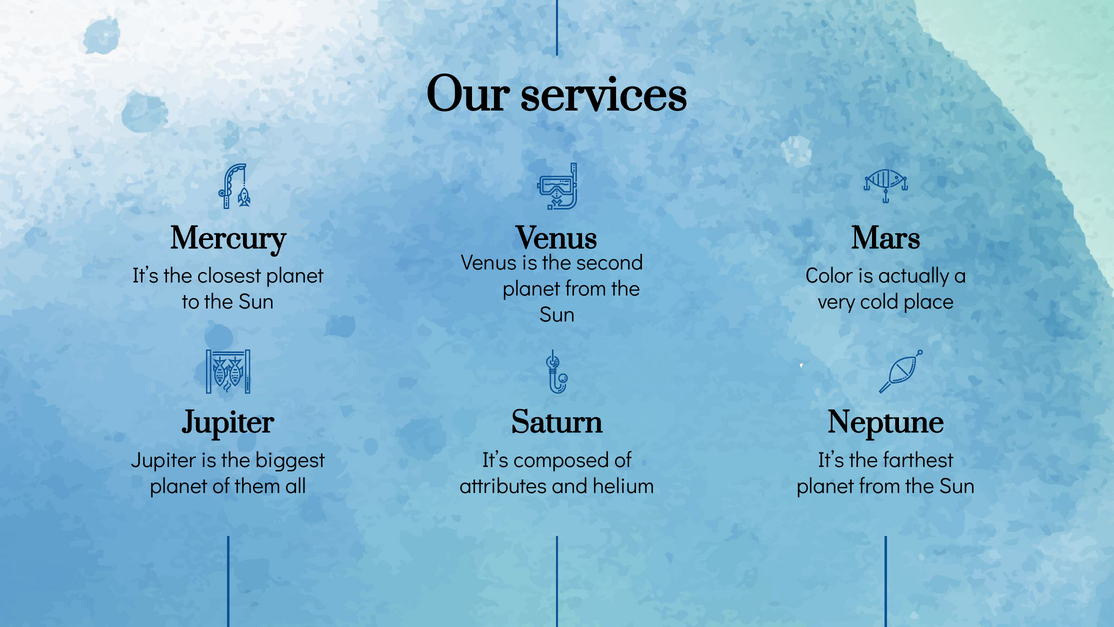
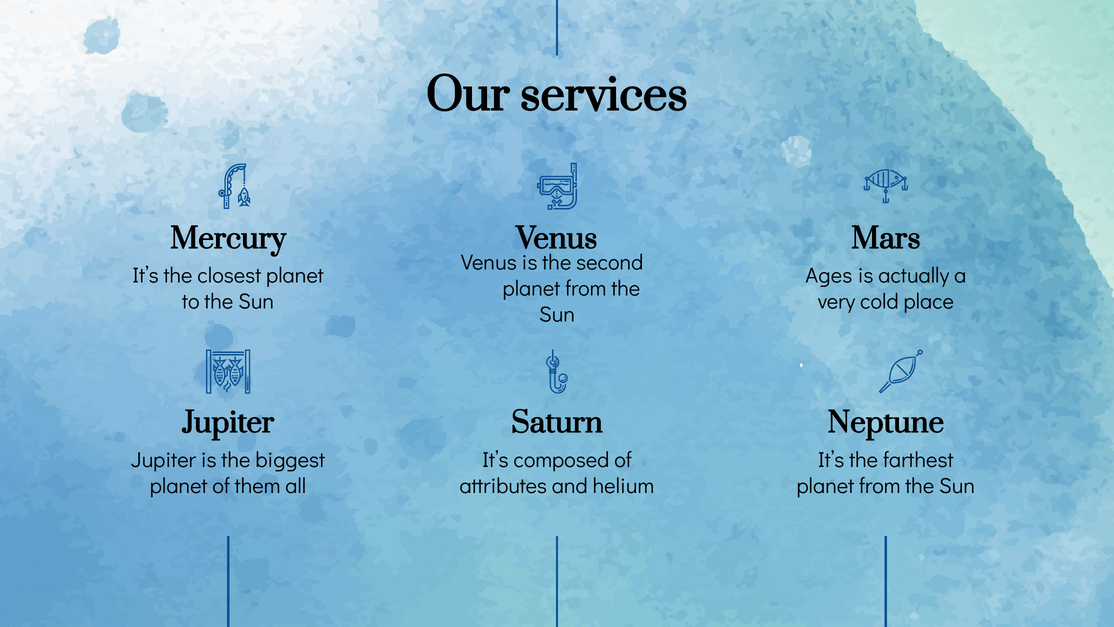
Color: Color -> Ages
